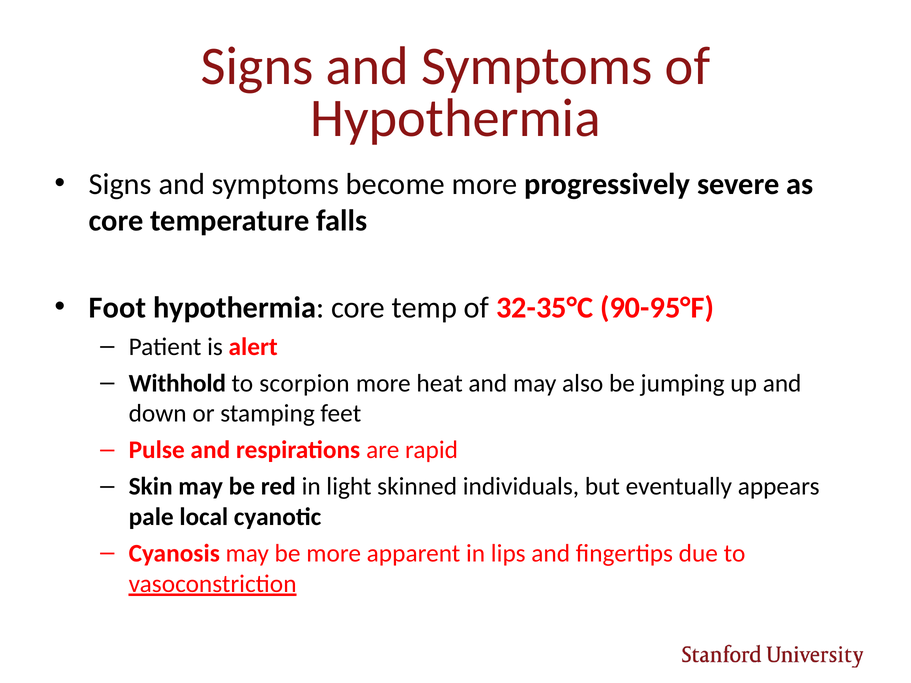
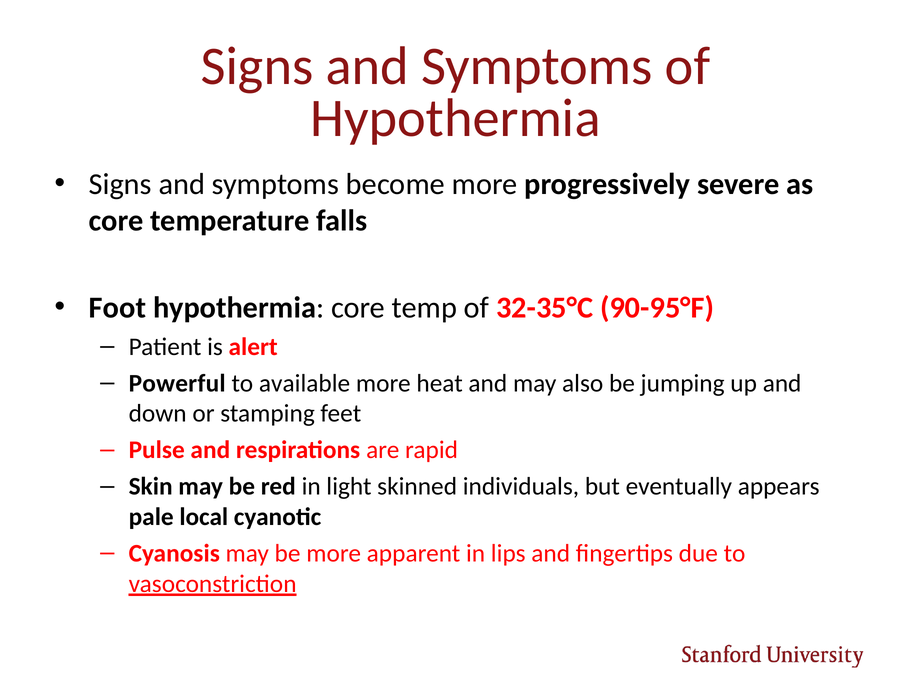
Withhold: Withhold -> Powerful
scorpion: scorpion -> available
